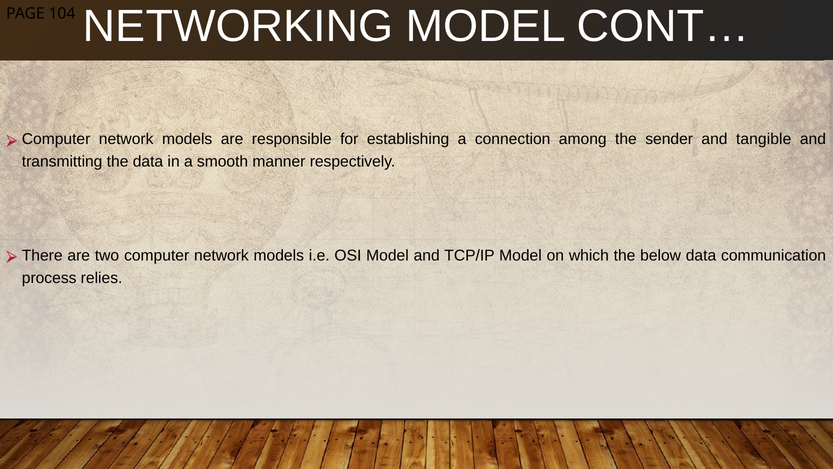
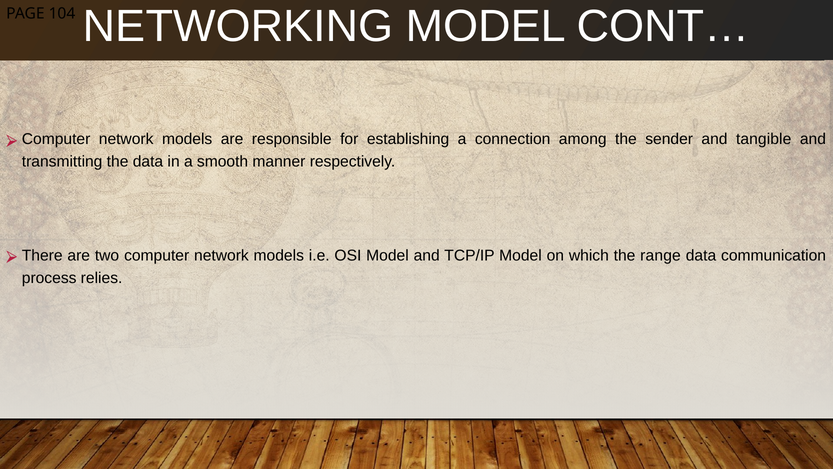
below: below -> range
